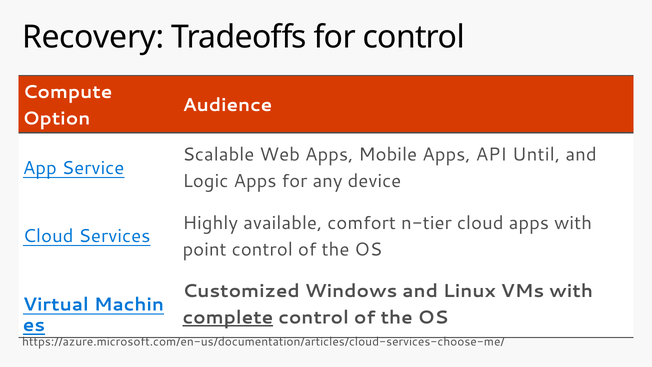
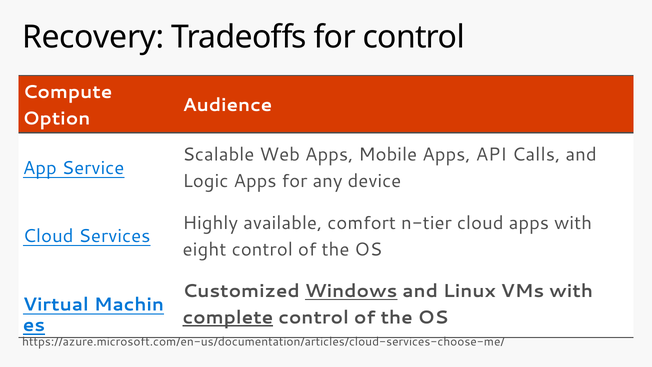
Until: Until -> Calls
point: point -> eight
Windows underline: none -> present
